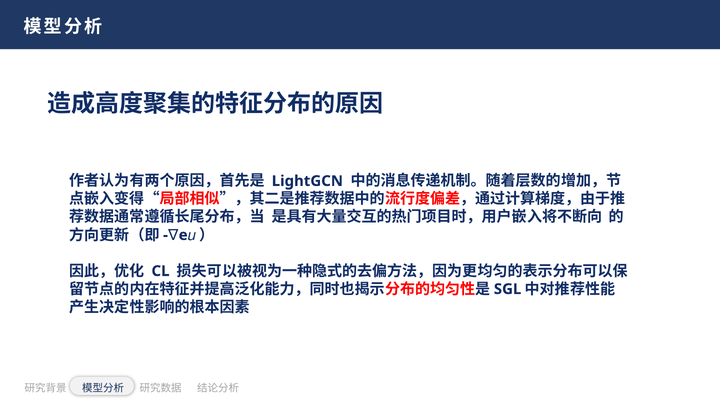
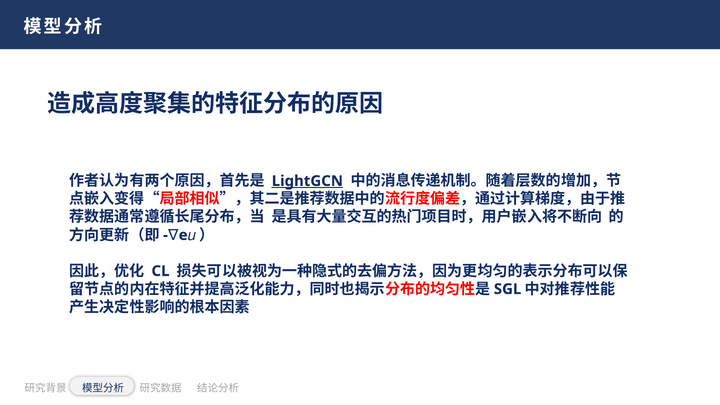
LightGCN underline: none -> present
